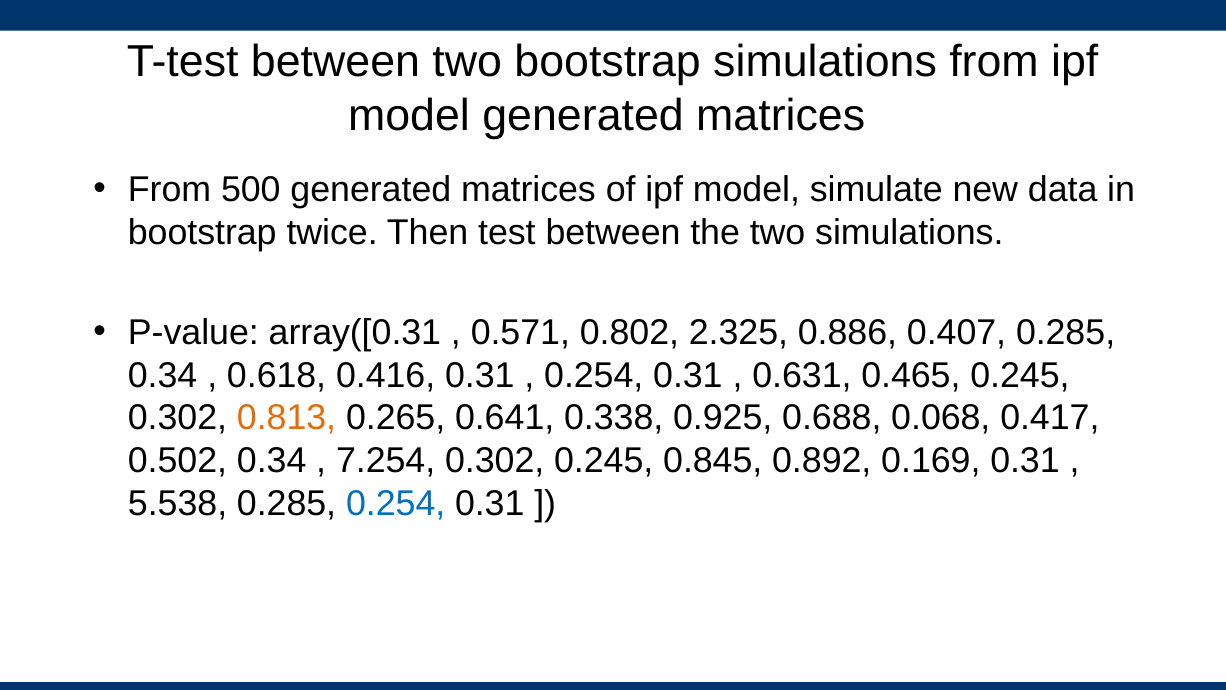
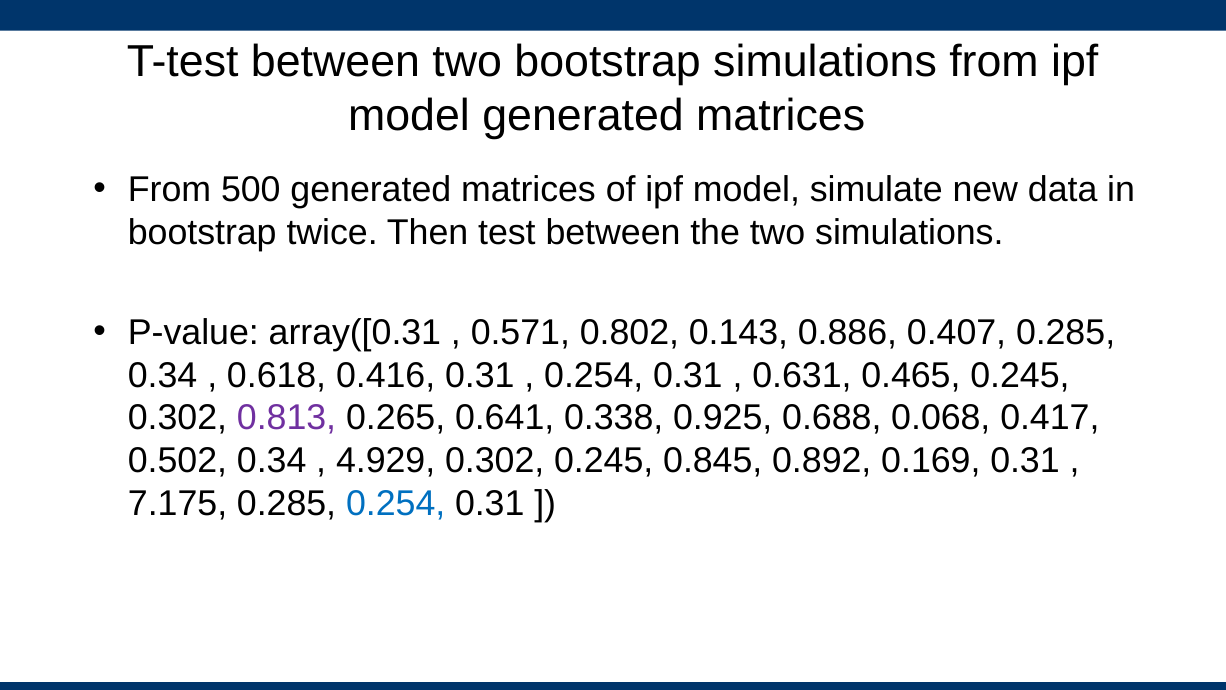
2.325: 2.325 -> 0.143
0.813 colour: orange -> purple
7.254: 7.254 -> 4.929
5.538: 5.538 -> 7.175
